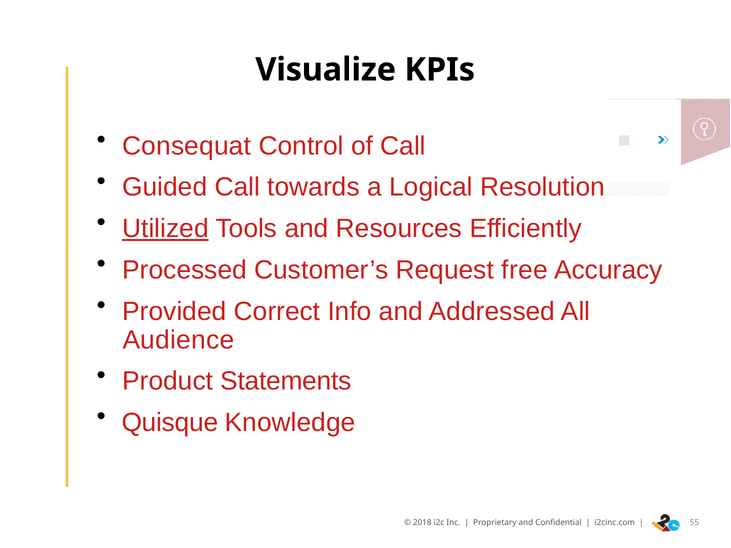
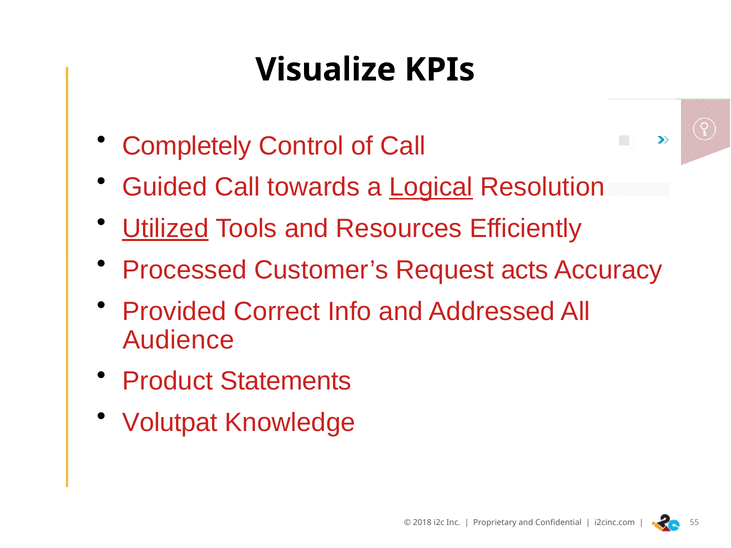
Consequat: Consequat -> Completely
Logical underline: none -> present
free: free -> acts
Quisque: Quisque -> Volutpat
